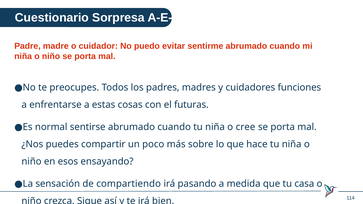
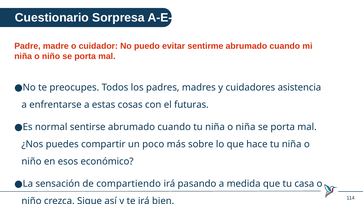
funciones: funciones -> asistencia
o cree: cree -> niña
ensayando: ensayando -> económico
